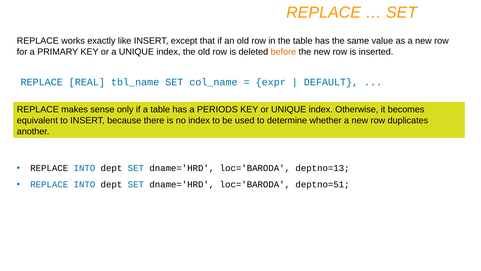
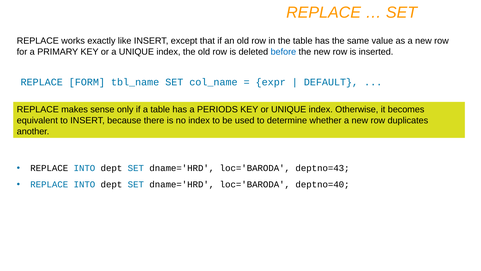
before colour: orange -> blue
REAL: REAL -> FORM
deptno=13: deptno=13 -> deptno=43
deptno=51: deptno=51 -> deptno=40
